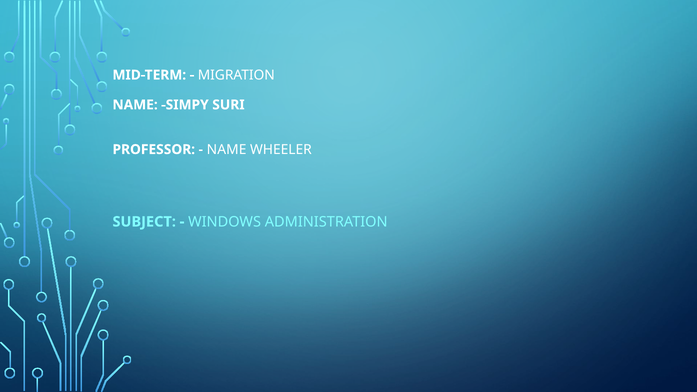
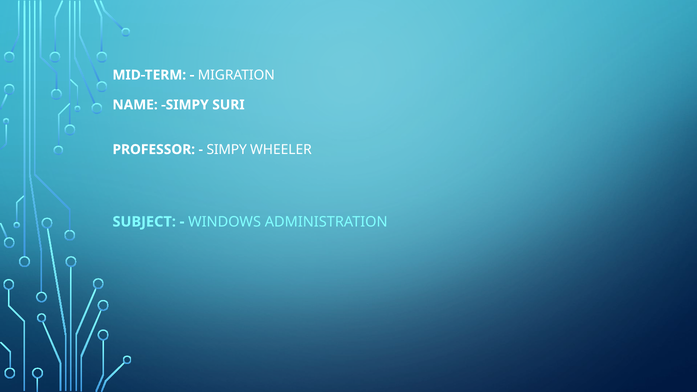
NAME at (227, 150): NAME -> SIMPY
